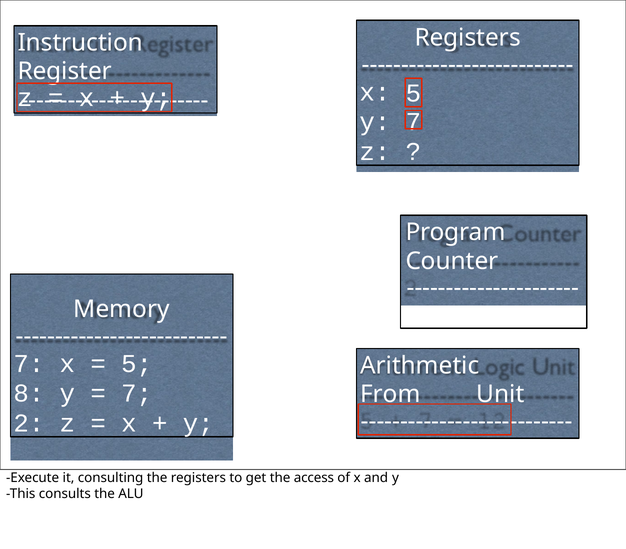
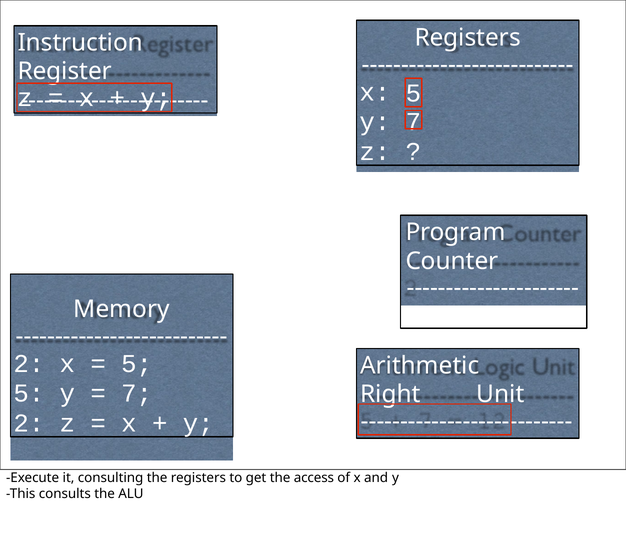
7 at (29, 364): 7 -> 2
8 at (29, 393): 8 -> 5
From: From -> Right
